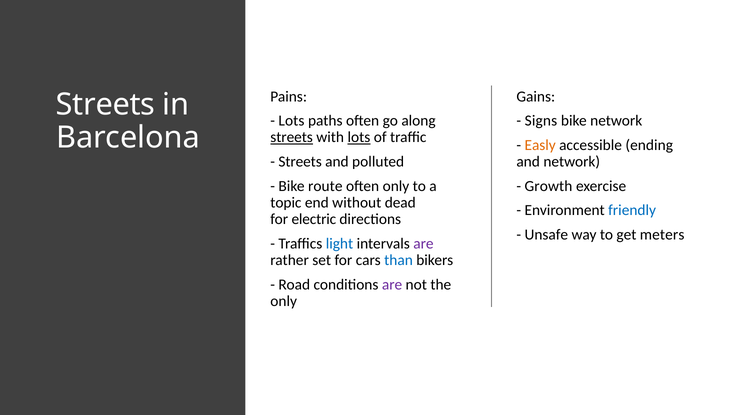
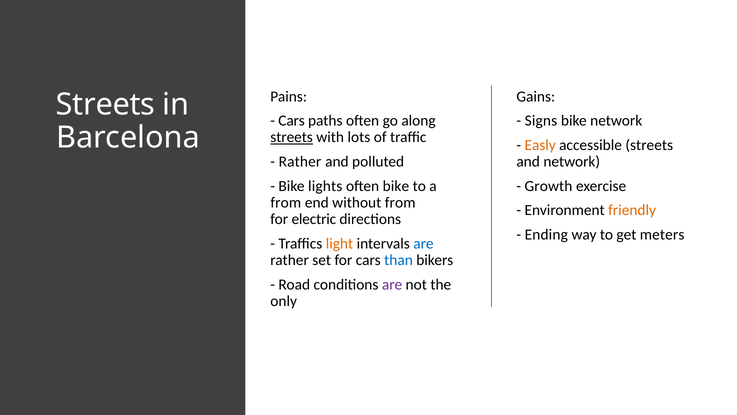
Lots at (291, 121): Lots -> Cars
lots at (359, 137) underline: present -> none
accessible ending: ending -> streets
Streets at (300, 162): Streets -> Rather
route: route -> lights
often only: only -> bike
topic at (286, 202): topic -> from
without dead: dead -> from
friendly colour: blue -> orange
Unsafe: Unsafe -> Ending
light colour: blue -> orange
are at (423, 243) colour: purple -> blue
